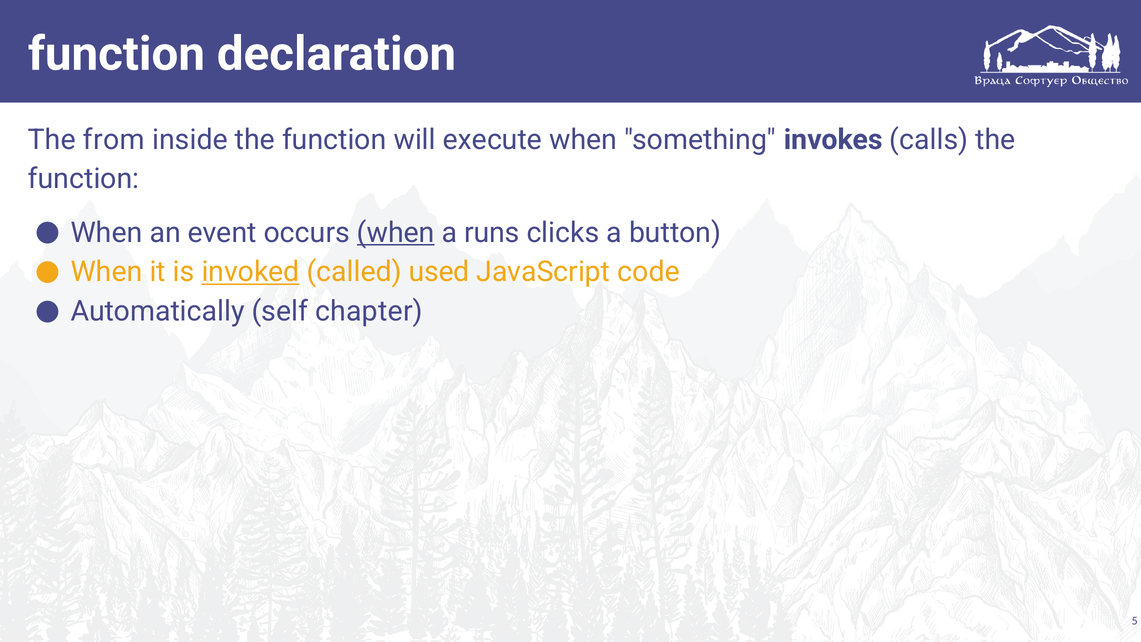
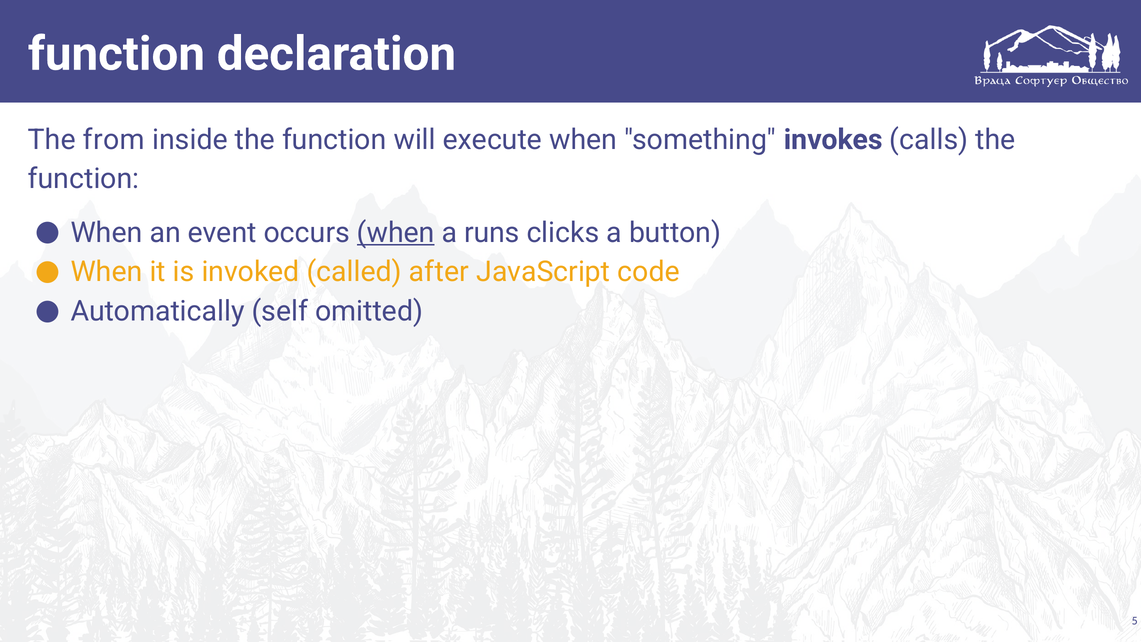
invoked underline: present -> none
used: used -> after
chapter: chapter -> omitted
